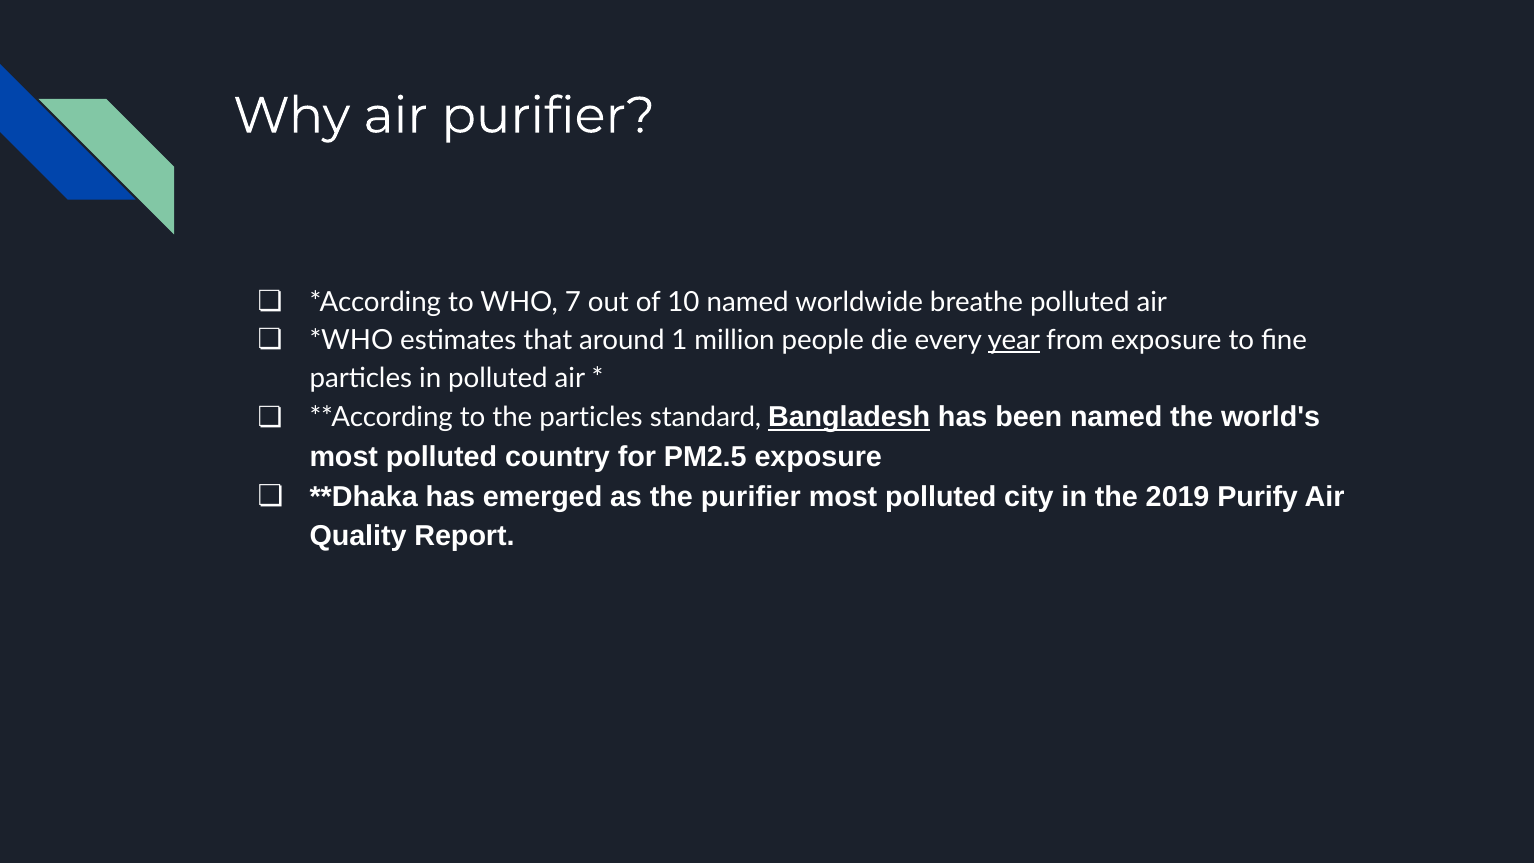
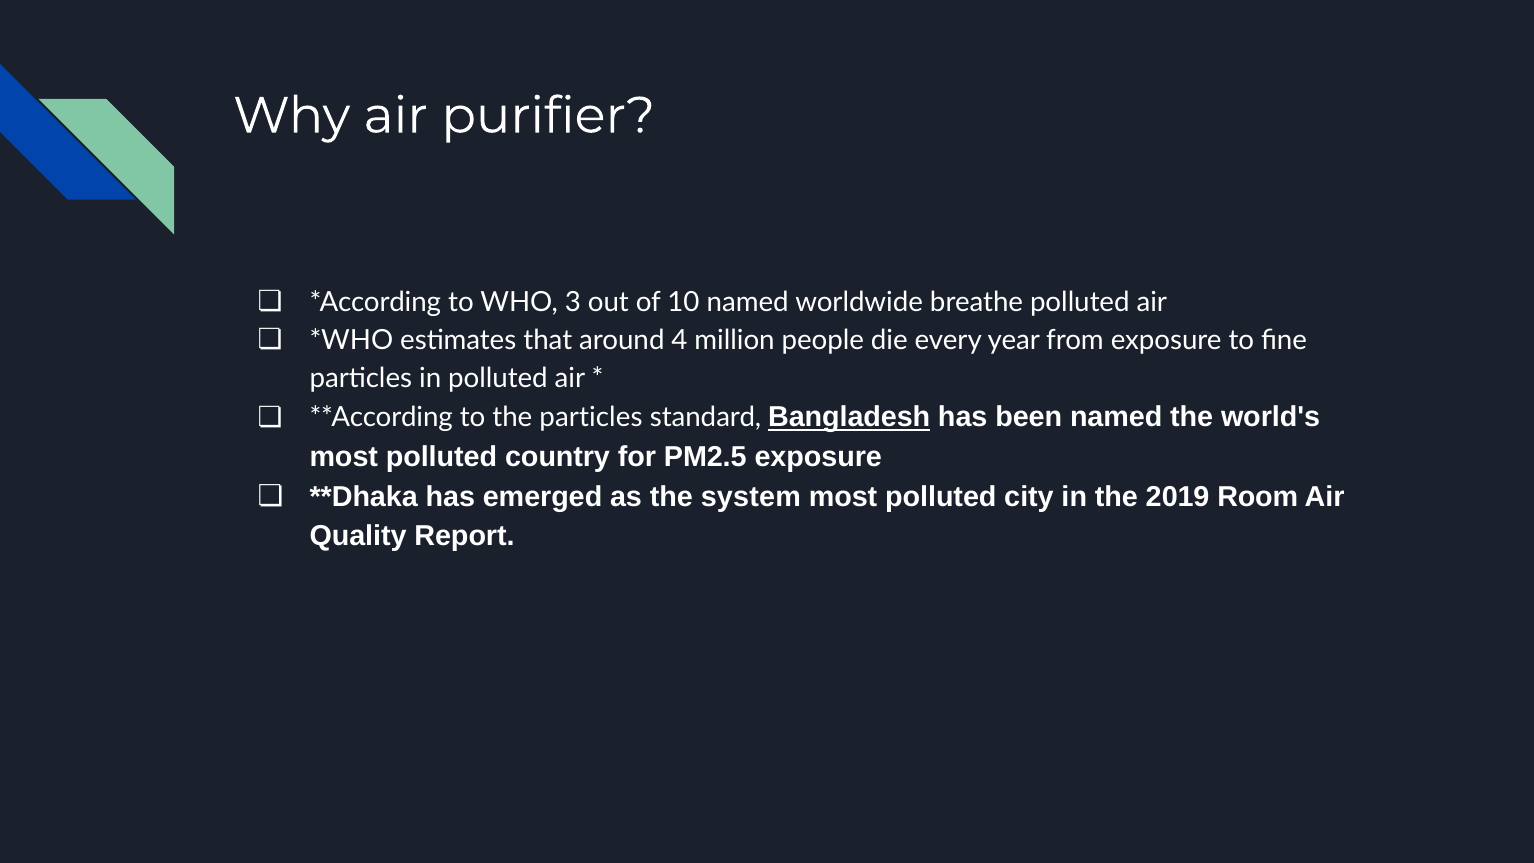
7: 7 -> 3
1: 1 -> 4
year underline: present -> none
the purifier: purifier -> system
Purify: Purify -> Room
